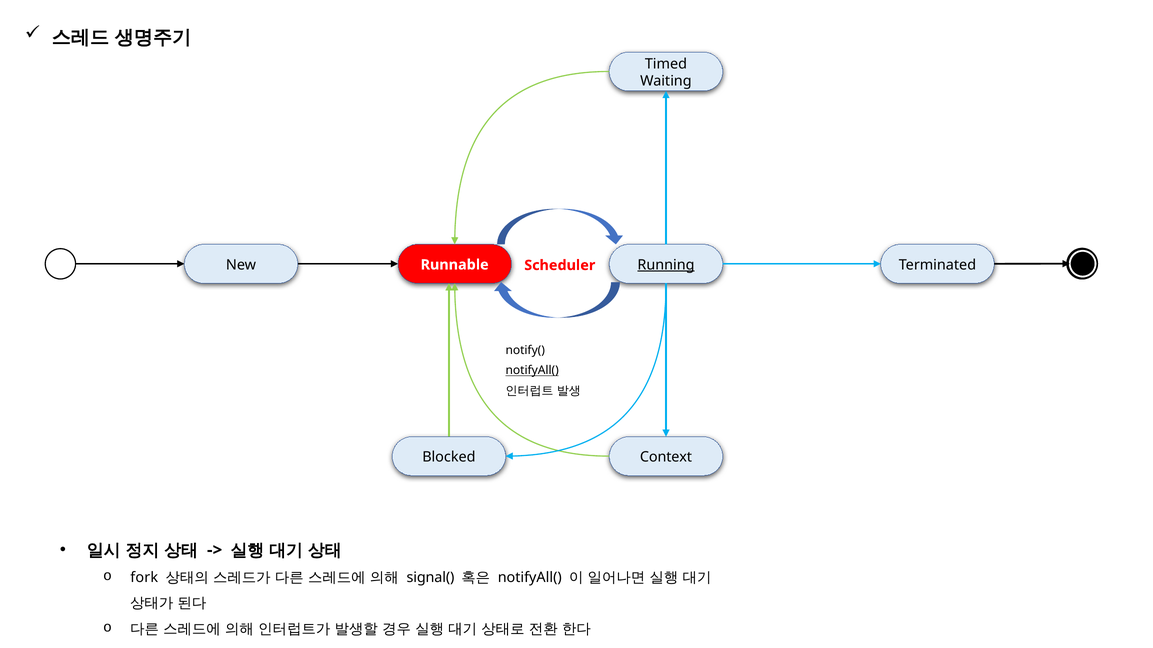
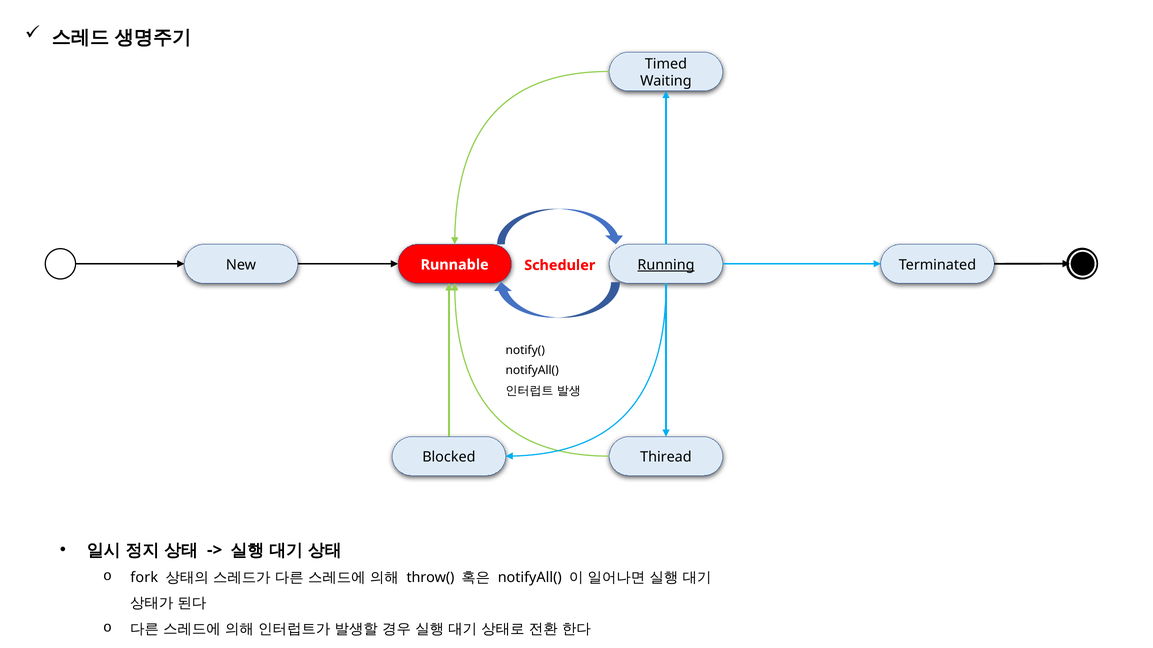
notifyAll( at (532, 371) underline: present -> none
Context: Context -> Thiread
signal(: signal( -> throw(
